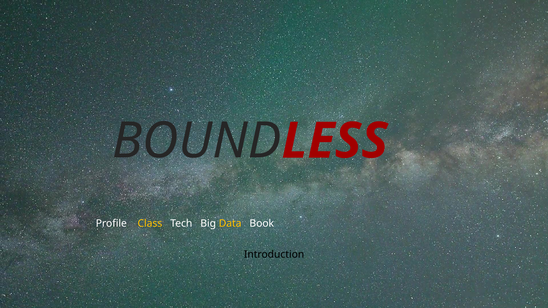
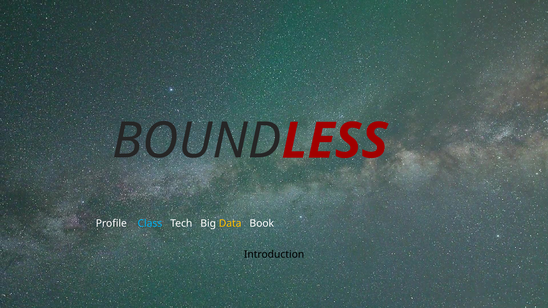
Class colour: yellow -> light blue
